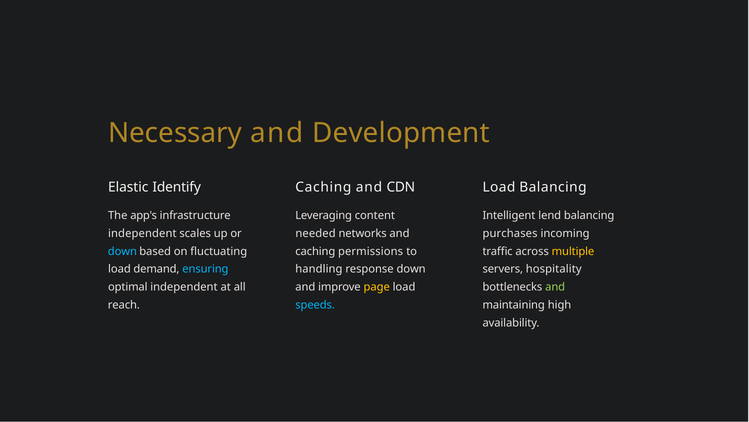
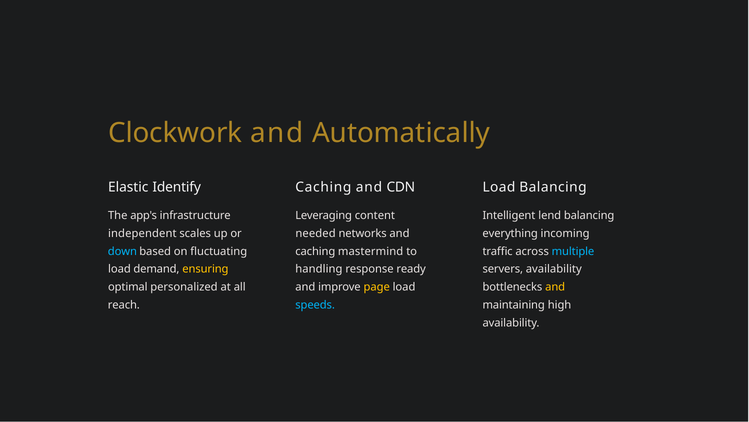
Necessary: Necessary -> Clockwork
Development: Development -> Automatically
purchases: purchases -> everything
multiple colour: yellow -> light blue
permissions: permissions -> mastermind
ensuring colour: light blue -> yellow
response down: down -> ready
servers hospitality: hospitality -> availability
optimal independent: independent -> personalized
and at (555, 287) colour: light green -> yellow
